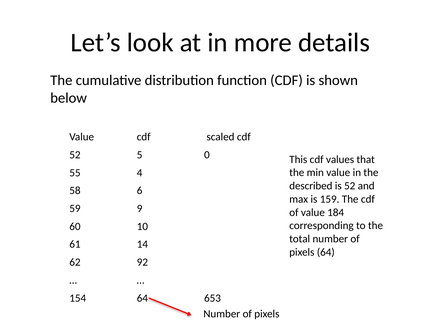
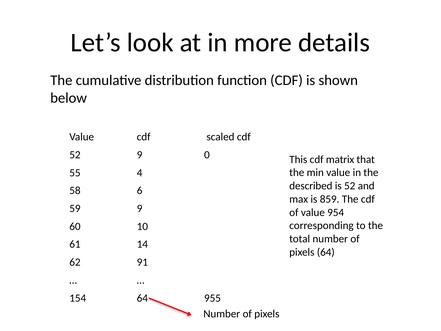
52 5: 5 -> 9
values: values -> matrix
159: 159 -> 859
184: 184 -> 954
92: 92 -> 91
653: 653 -> 955
